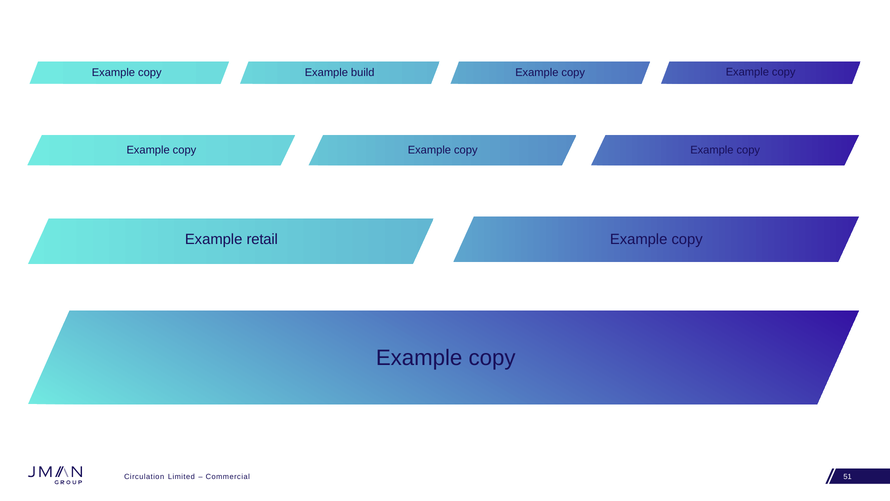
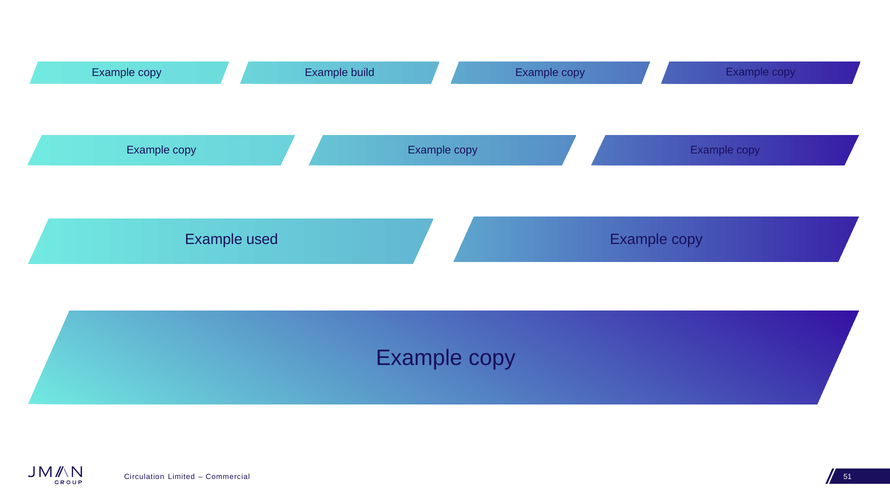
retail: retail -> used
